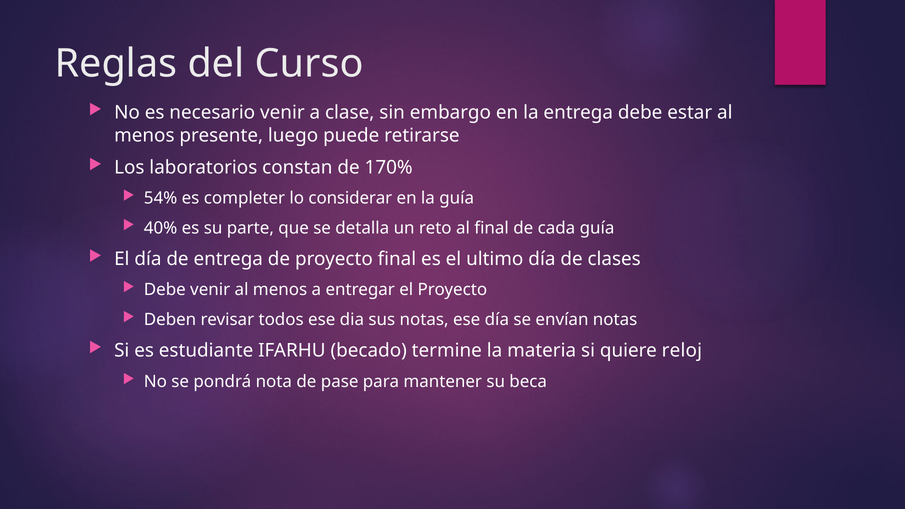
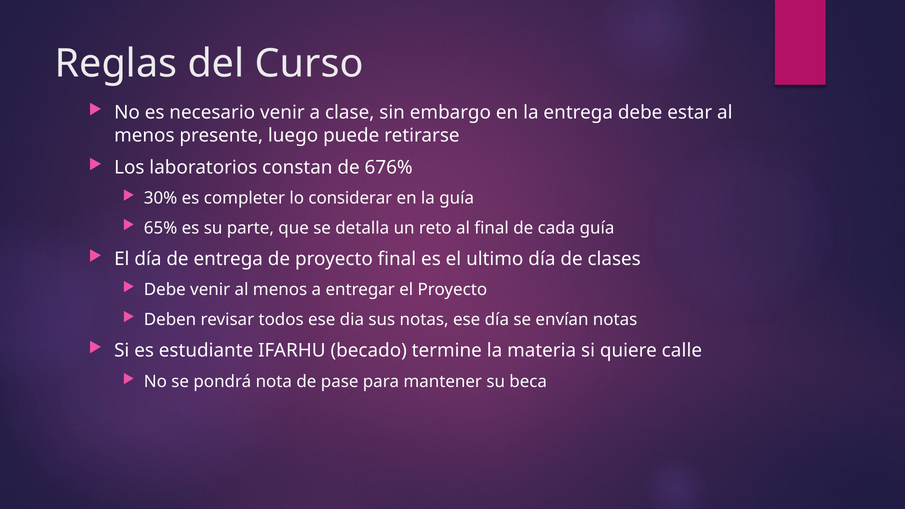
170%: 170% -> 676%
54%: 54% -> 30%
40%: 40% -> 65%
reloj: reloj -> calle
